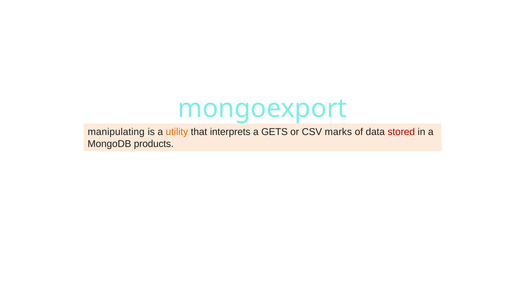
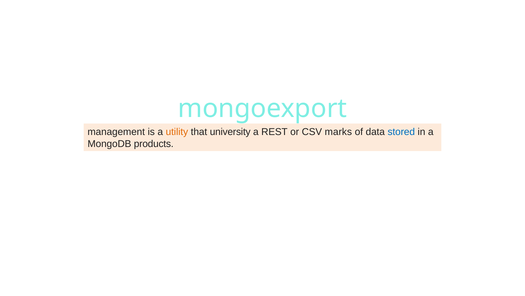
manipulating: manipulating -> management
interprets: interprets -> university
GETS: GETS -> REST
stored colour: red -> blue
